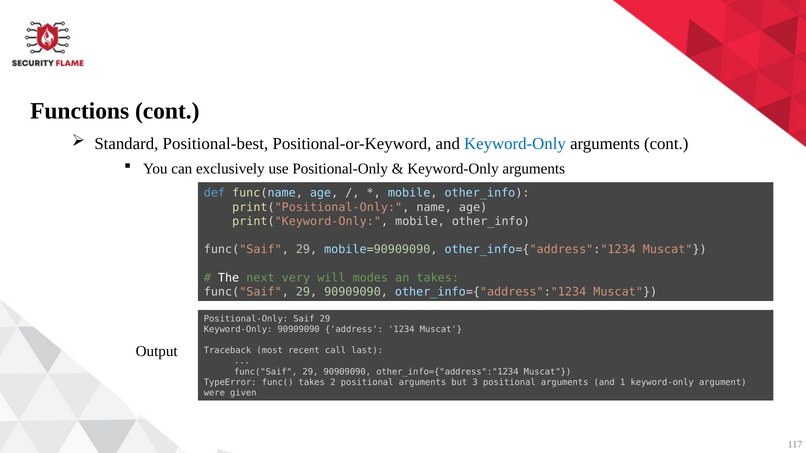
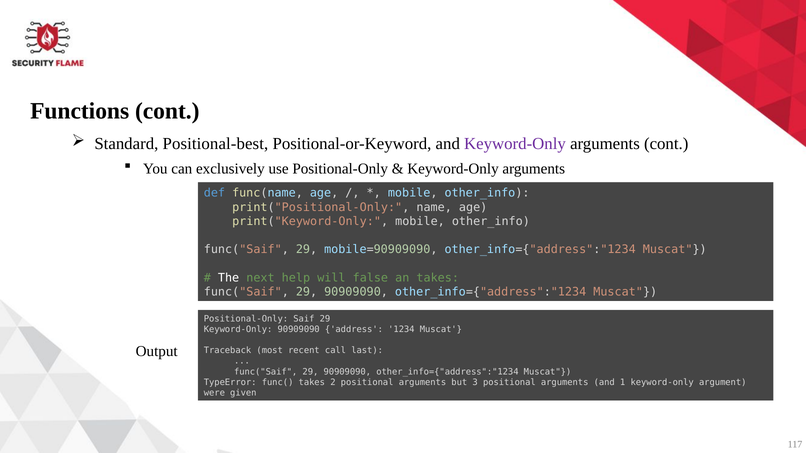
Keyword-Only at (515, 144) colour: blue -> purple
very: very -> help
modes: modes -> false
